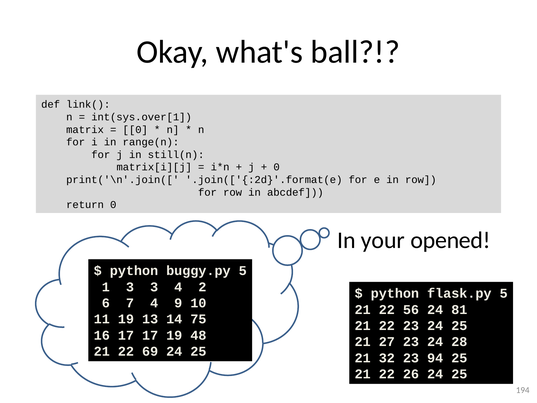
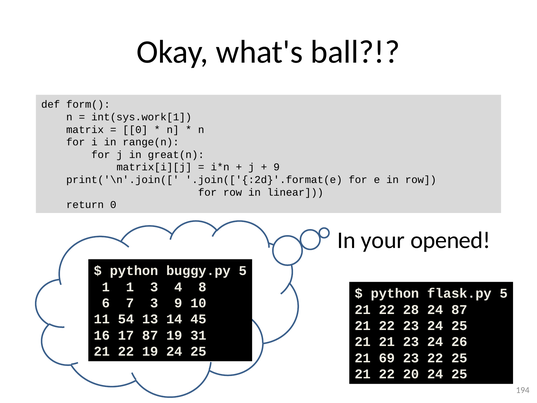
link(: link( -> form(
int(sys.over[1: int(sys.over[1 -> int(sys.work[1
still(n: still(n -> great(n
0 at (277, 167): 0 -> 9
abcdef: abcdef -> linear
1 3: 3 -> 1
2: 2 -> 8
7 4: 4 -> 3
56: 56 -> 28
24 81: 81 -> 87
11 19: 19 -> 54
75: 75 -> 45
17 17: 17 -> 87
48: 48 -> 31
21 27: 27 -> 21
28: 28 -> 26
22 69: 69 -> 19
32: 32 -> 69
23 94: 94 -> 22
26: 26 -> 20
